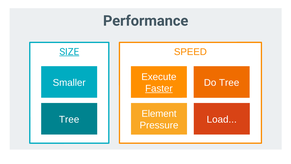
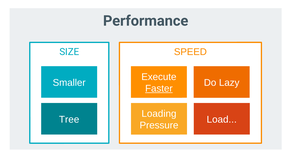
SIZE underline: present -> none
Do Tree: Tree -> Lazy
Element: Element -> Loading
